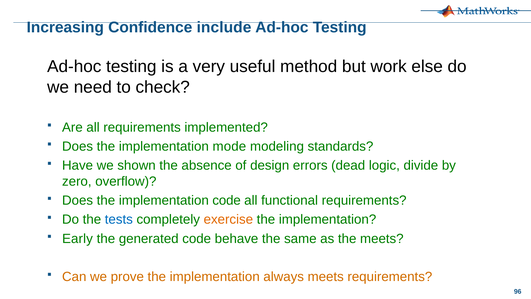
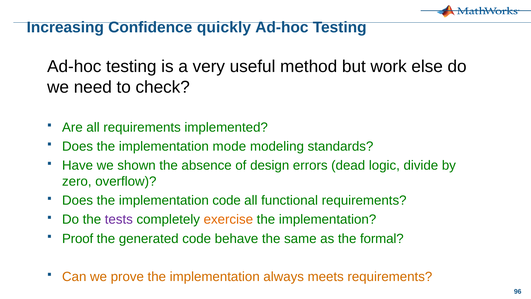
include: include -> quickly
tests colour: blue -> purple
Early: Early -> Proof
the meets: meets -> formal
